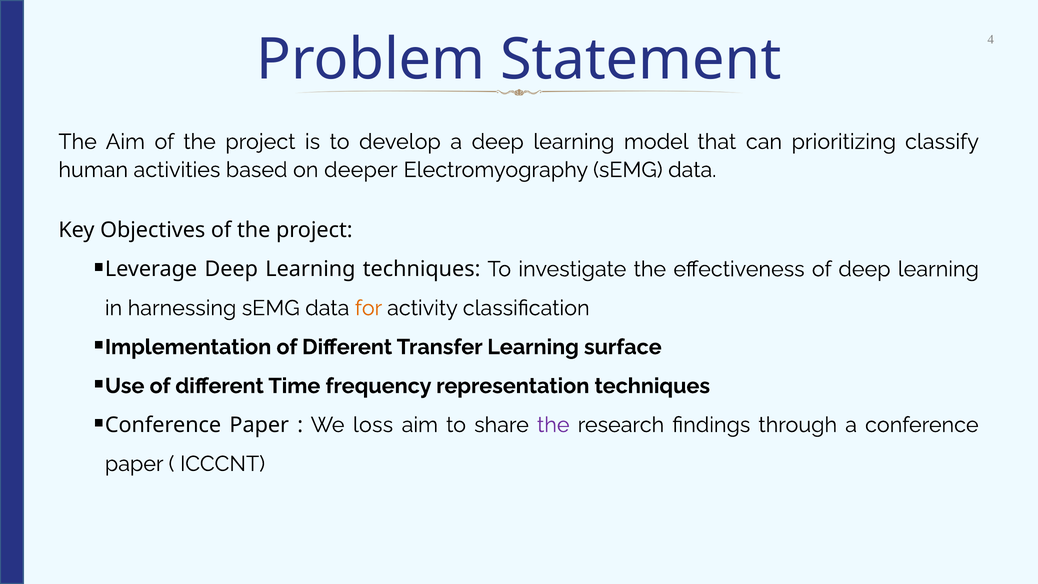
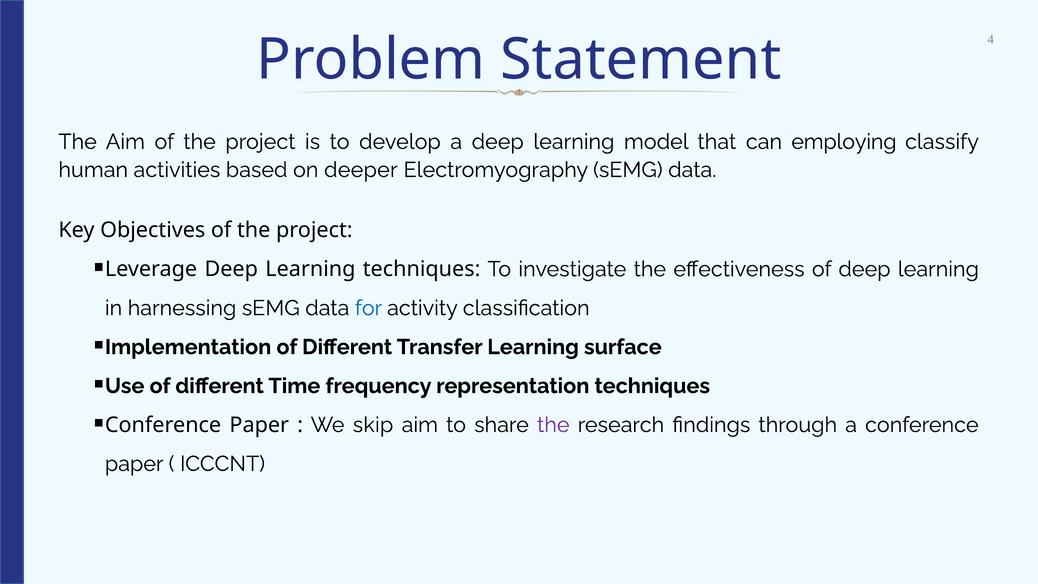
prioritizing: prioritizing -> employing
for colour: orange -> blue
loss: loss -> skip
